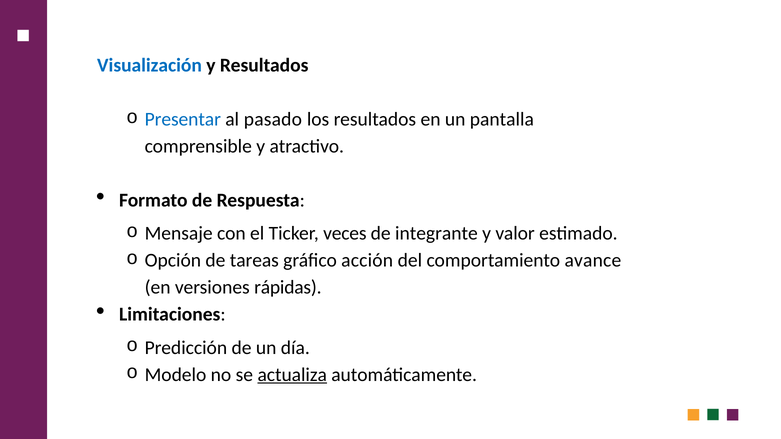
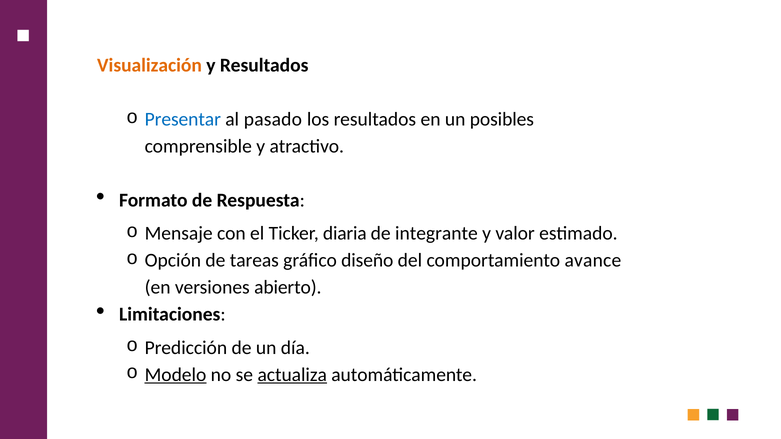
Visualización colour: blue -> orange
pantalla: pantalla -> posibles
veces: veces -> diaria
acción: acción -> diseño
rápidas: rápidas -> abierto
Modelo underline: none -> present
